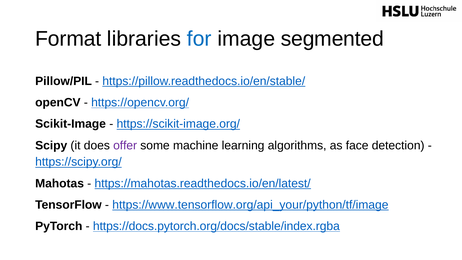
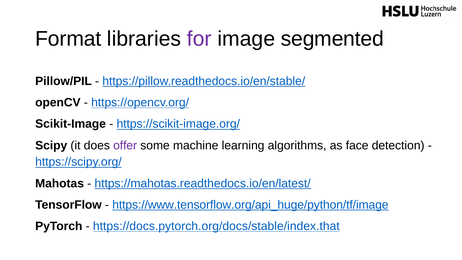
for colour: blue -> purple
https://www.tensorflow.org/api_your/python/tf/image: https://www.tensorflow.org/api_your/python/tf/image -> https://www.tensorflow.org/api_huge/python/tf/image
https://docs.pytorch.org/docs/stable/index.rgba: https://docs.pytorch.org/docs/stable/index.rgba -> https://docs.pytorch.org/docs/stable/index.that
